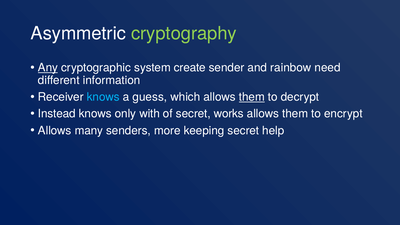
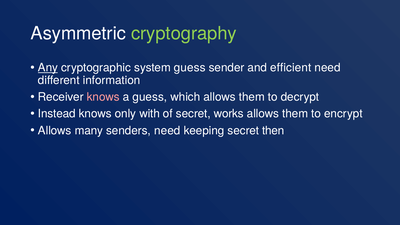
system create: create -> guess
rainbow: rainbow -> efficient
knows at (103, 97) colour: light blue -> pink
them at (252, 97) underline: present -> none
senders more: more -> need
help: help -> then
